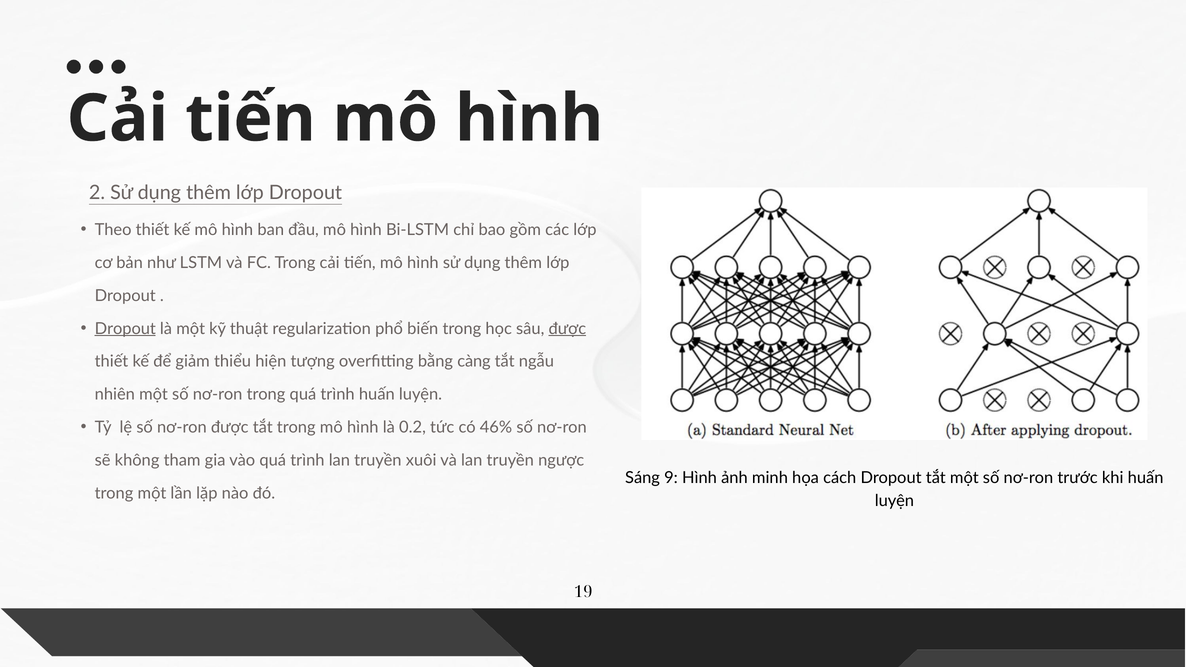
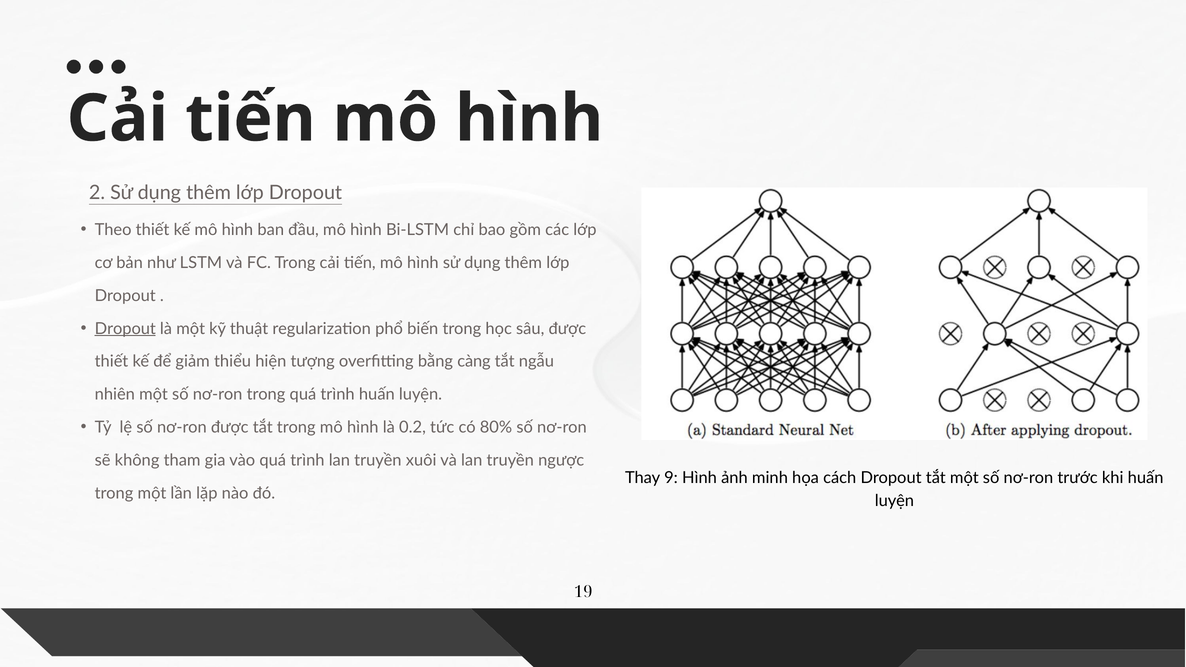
được at (567, 329) underline: present -> none
46%: 46% -> 80%
Sáng: Sáng -> Thay
